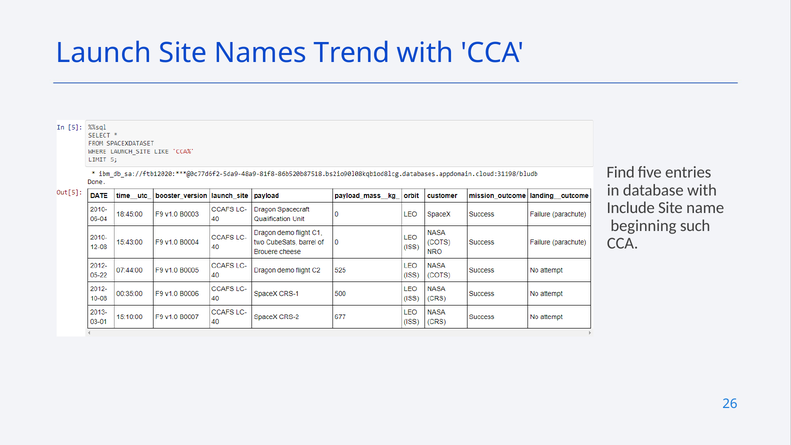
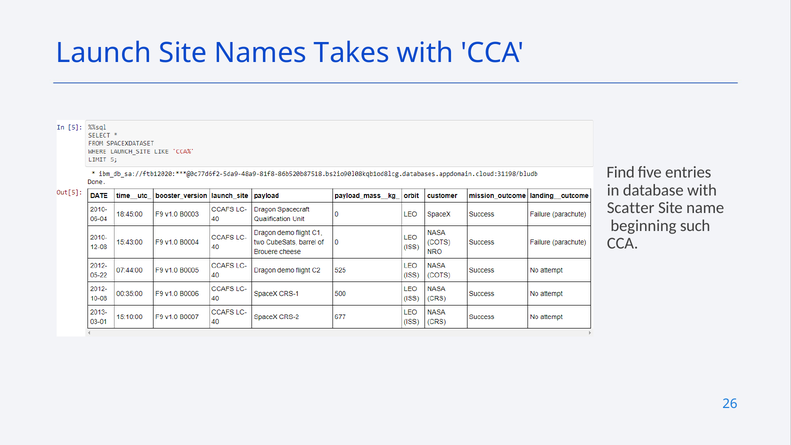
Trend: Trend -> Takes
Include: Include -> Scatter
